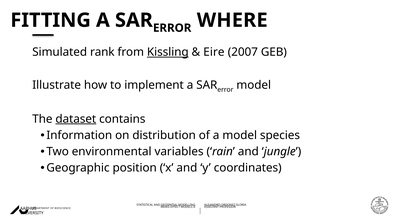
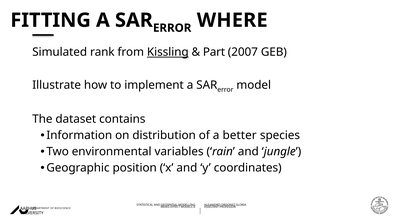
Eire: Eire -> Part
dataset underline: present -> none
a model: model -> better
